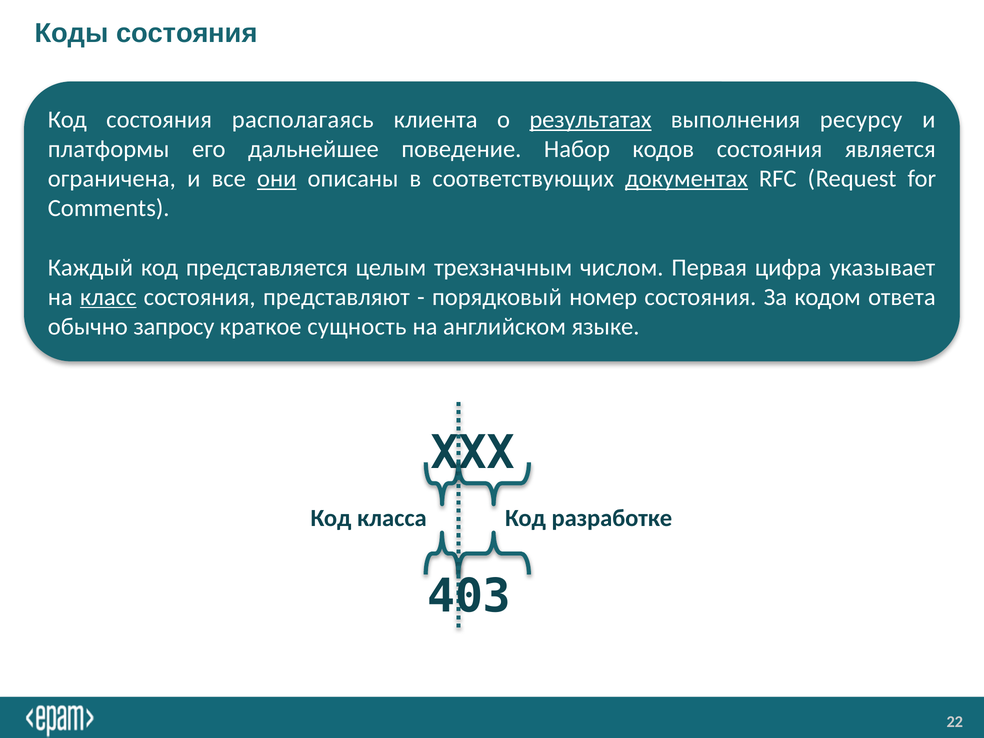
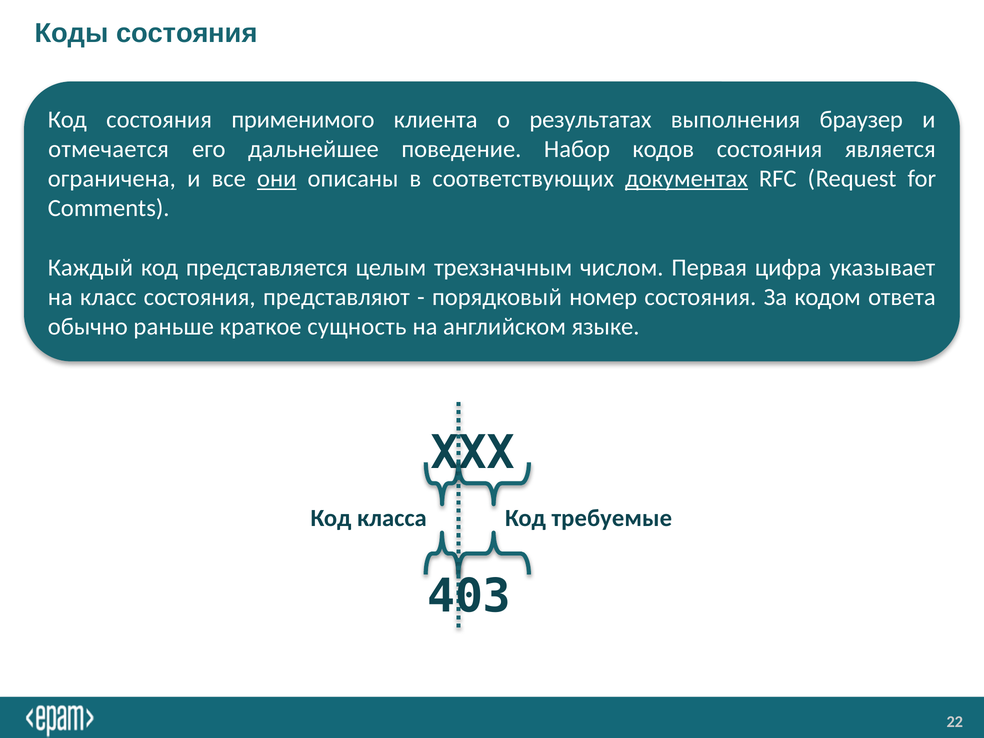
располагаясь: располагаясь -> применимого
результатах underline: present -> none
ресурсу: ресурсу -> браузер
платформы: платформы -> отмечается
класс underline: present -> none
запросу: запросу -> раньше
разработке: разработке -> требуемые
